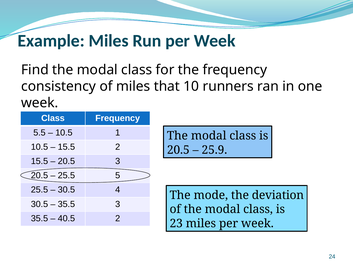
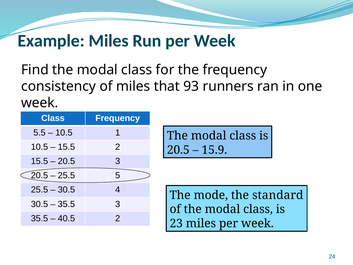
10: 10 -> 93
25.9: 25.9 -> 15.9
deviation: deviation -> standard
